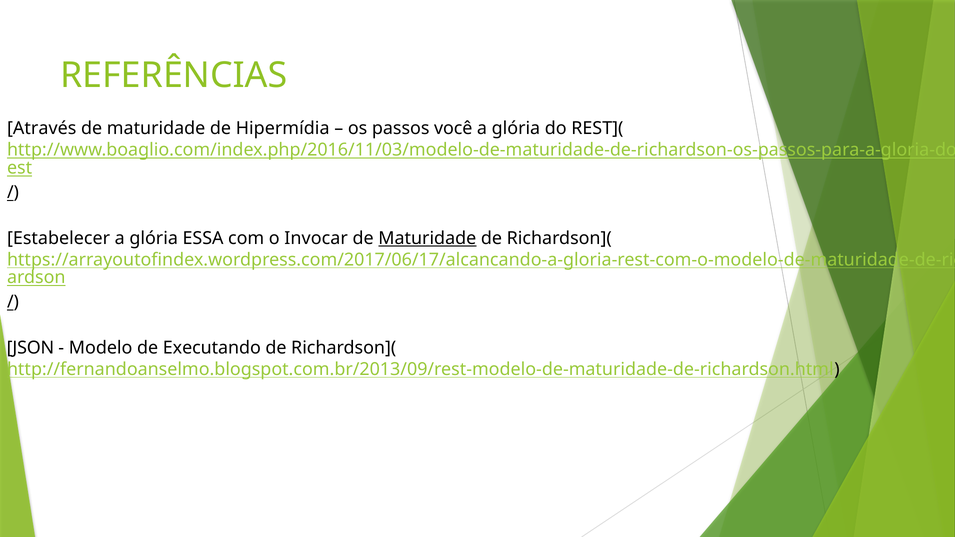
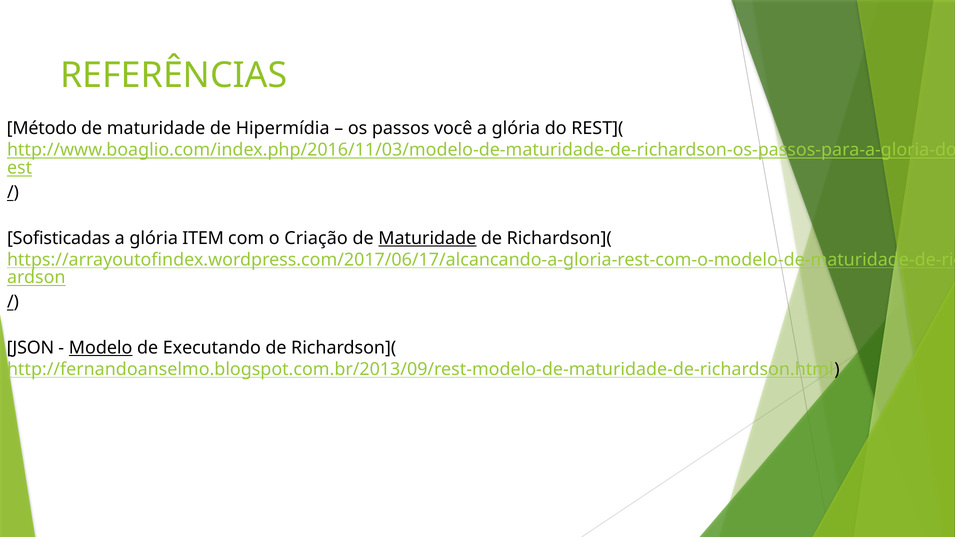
Através: Através -> Método
Estabelecer: Estabelecer -> Sofisticadas
ESSA: ESSA -> ITEM
Invocar: Invocar -> Criação
Modelo underline: none -> present
